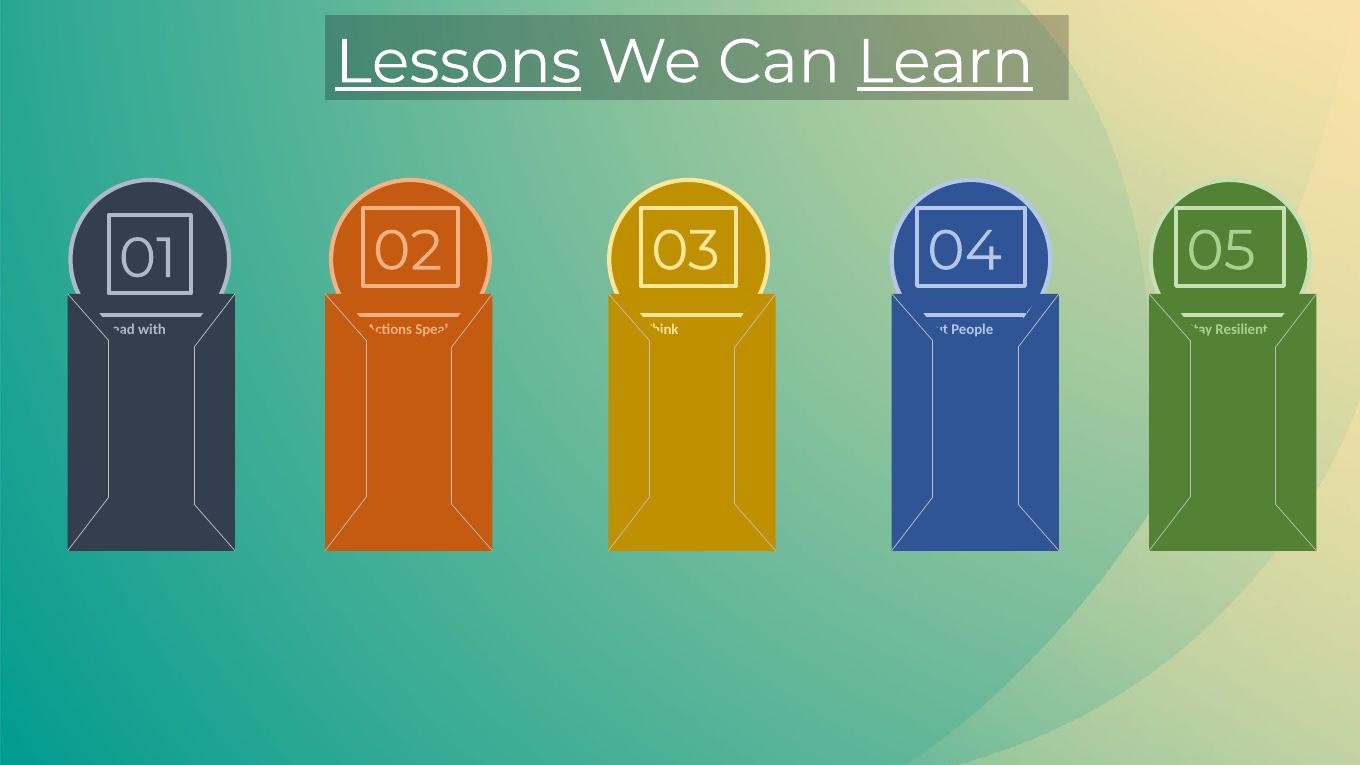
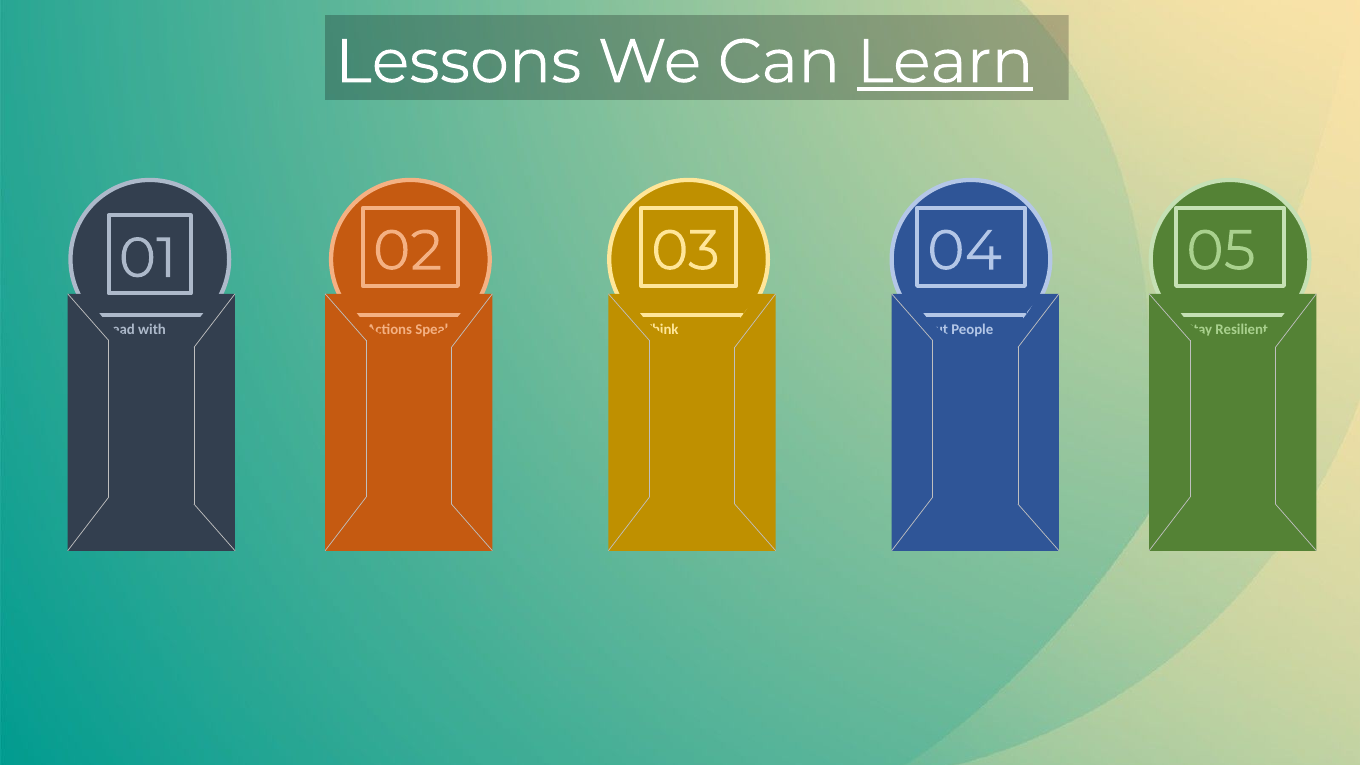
Lessons underline: present -> none
